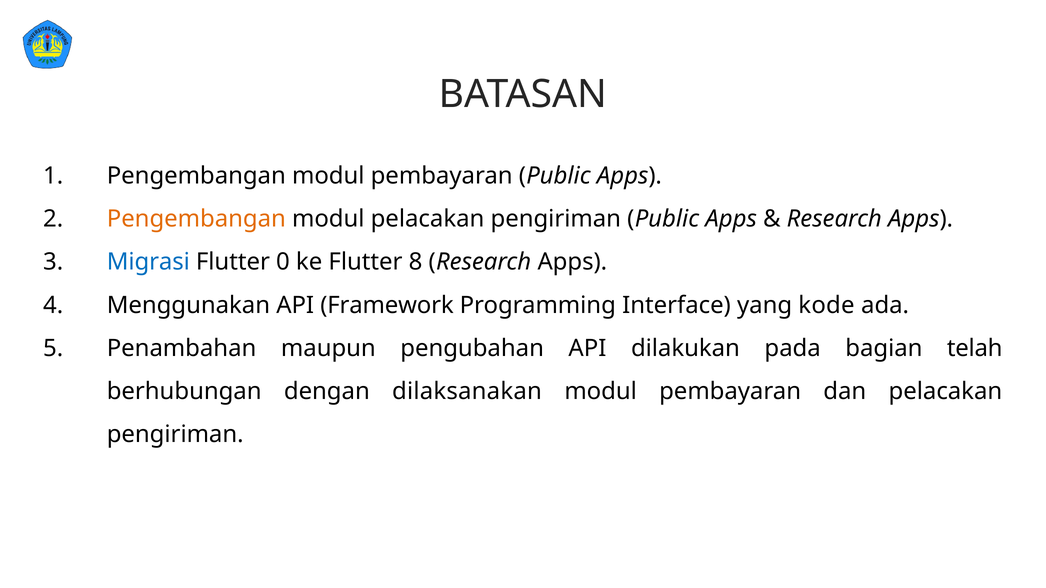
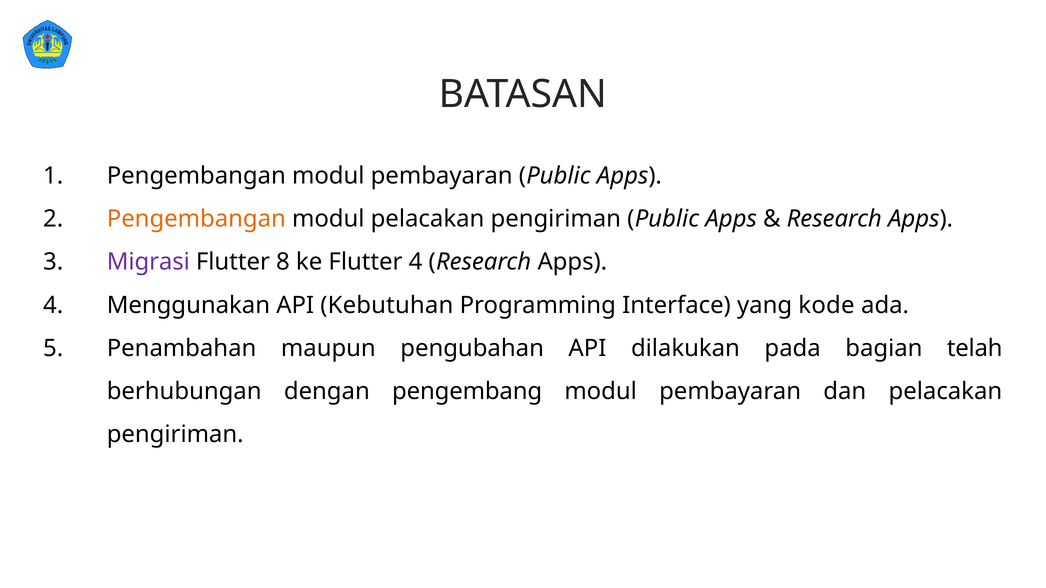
Migrasi colour: blue -> purple
0: 0 -> 8
Flutter 8: 8 -> 4
Framework: Framework -> Kebutuhan
dilaksanakan: dilaksanakan -> pengembang
